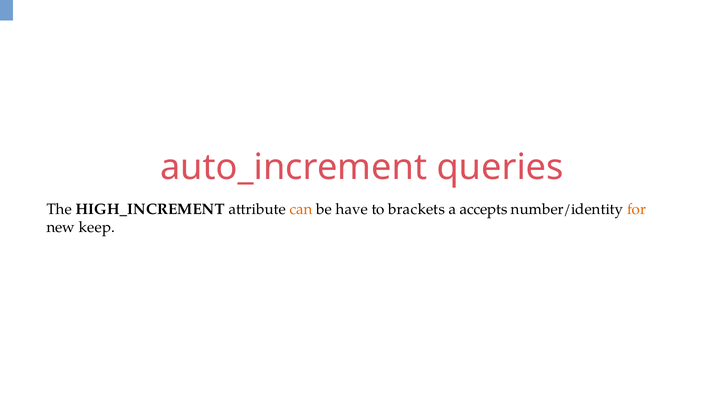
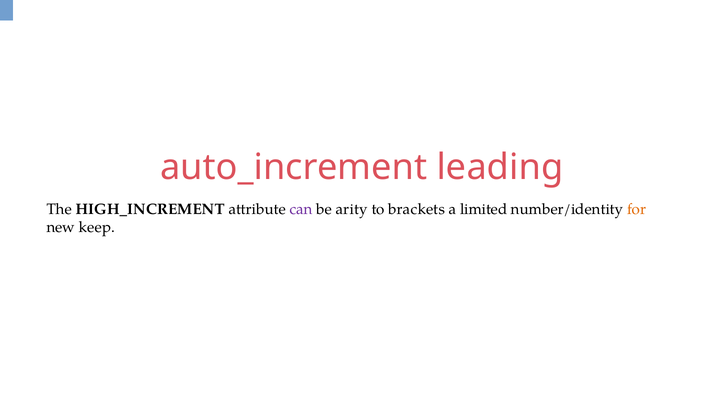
queries: queries -> leading
can colour: orange -> purple
have: have -> arity
accepts: accepts -> limited
